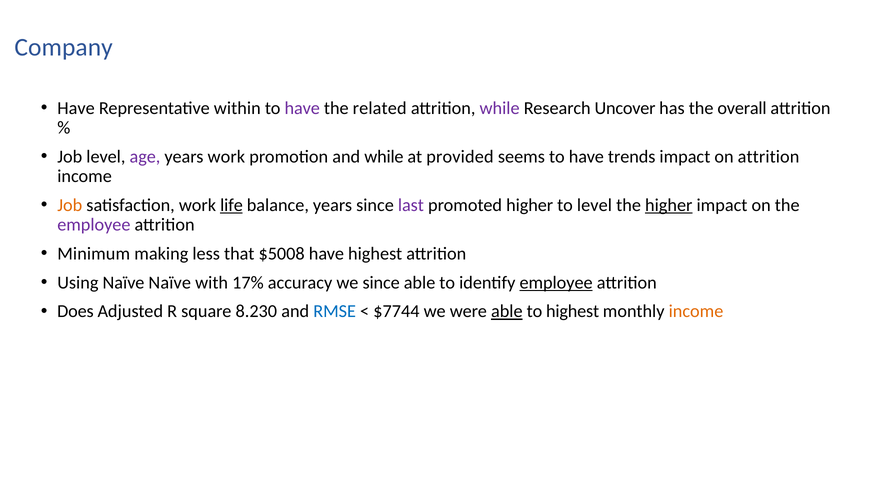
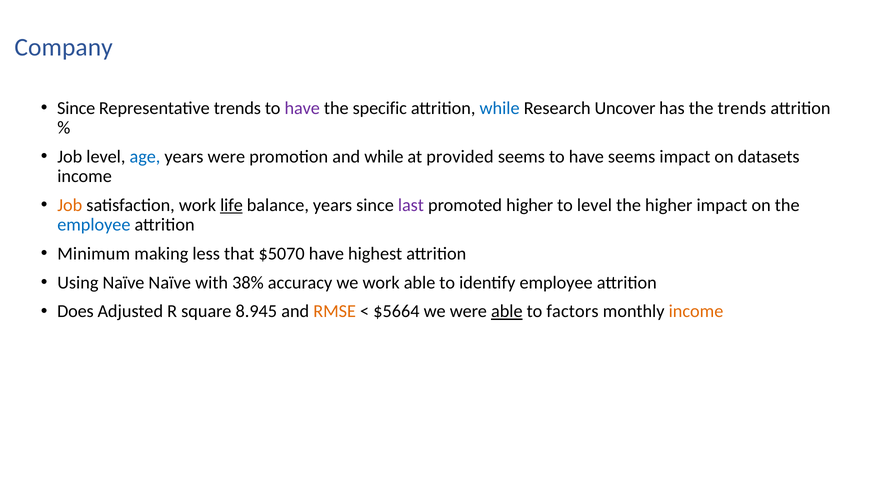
Have at (76, 108): Have -> Since
Representative within: within -> trends
related: related -> specific
while at (500, 108) colour: purple -> blue
the overall: overall -> trends
age colour: purple -> blue
years work: work -> were
have trends: trends -> seems
on attrition: attrition -> datasets
higher at (669, 205) underline: present -> none
employee at (94, 225) colour: purple -> blue
$5008: $5008 -> $5070
17%: 17% -> 38%
we since: since -> work
employee at (556, 282) underline: present -> none
8.230: 8.230 -> 8.945
RMSE colour: blue -> orange
$7744: $7744 -> $5664
to highest: highest -> factors
